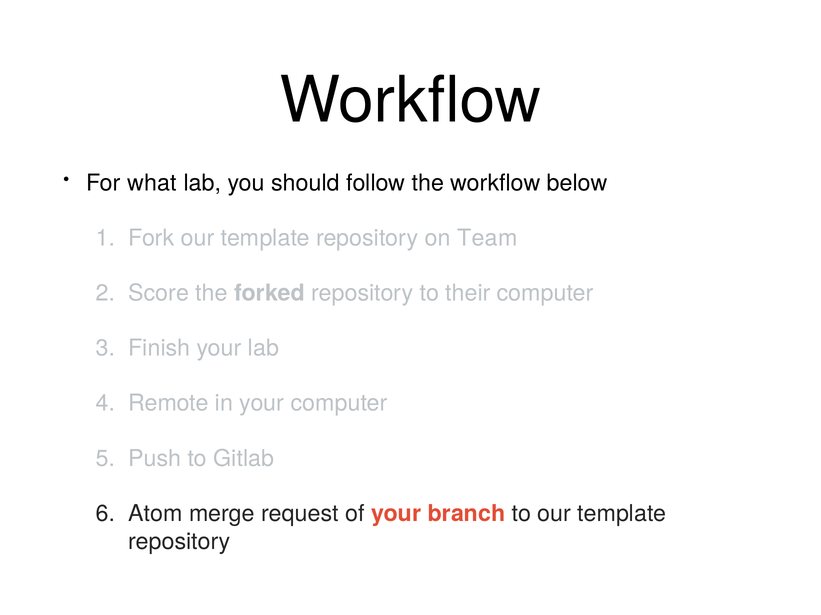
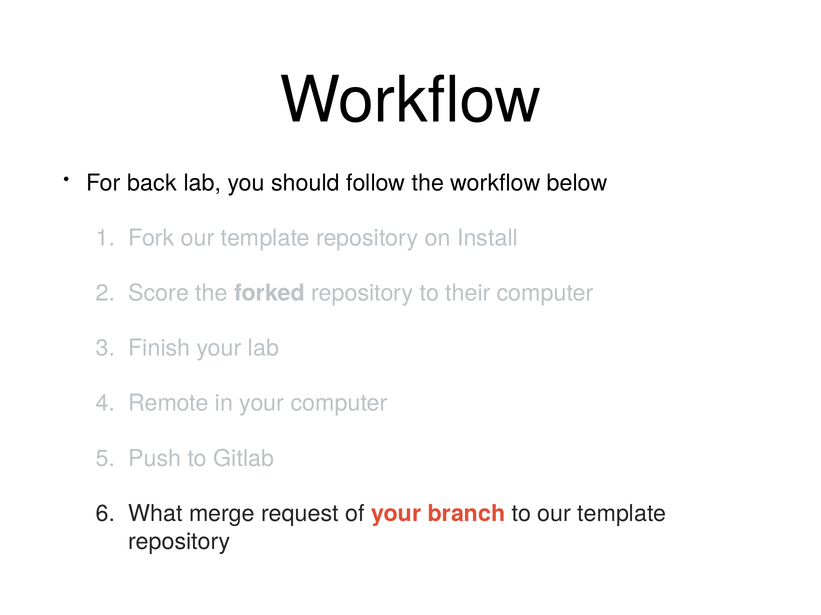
what: what -> back
Team: Team -> Install
Atom: Atom -> What
